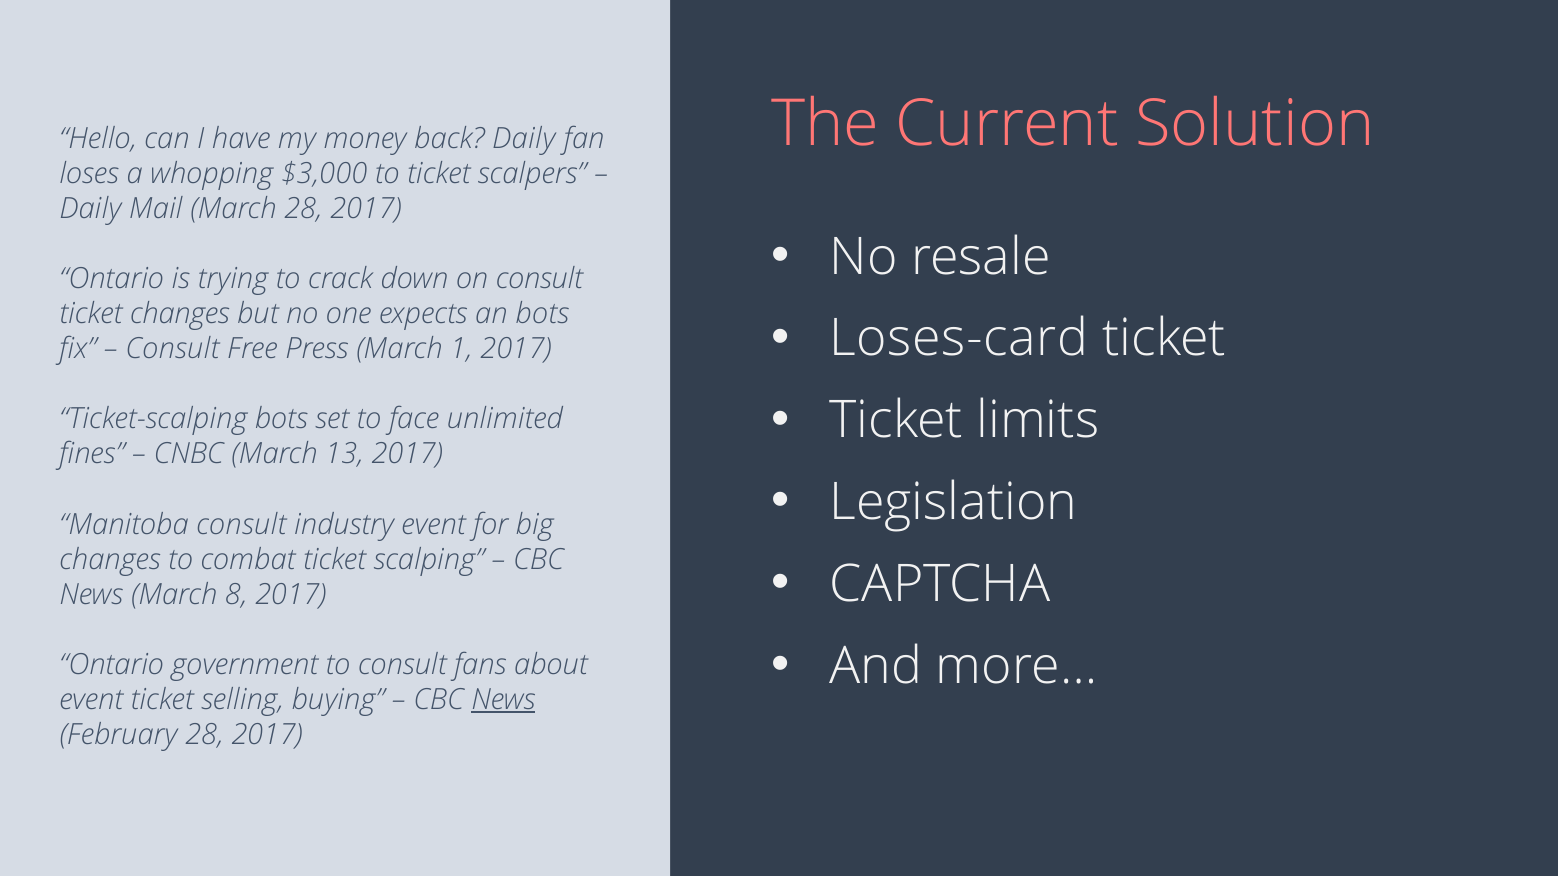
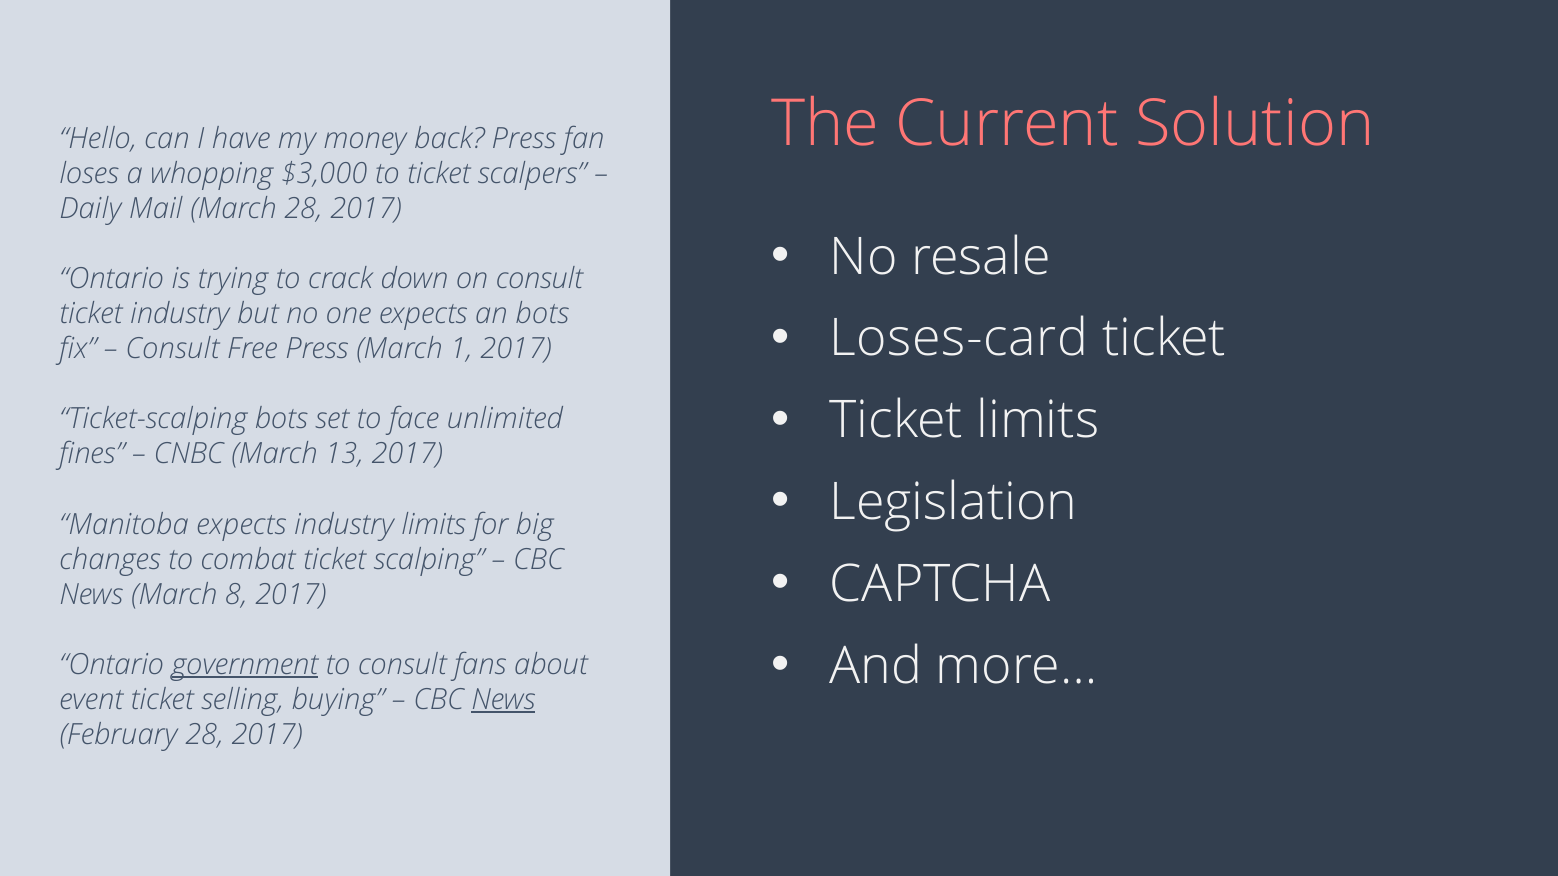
back Daily: Daily -> Press
ticket changes: changes -> industry
Manitoba consult: consult -> expects
industry event: event -> limits
government underline: none -> present
